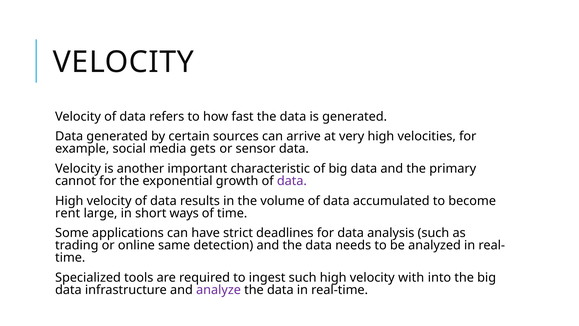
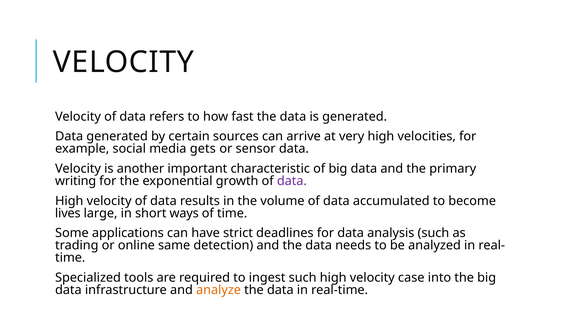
cannot: cannot -> writing
rent: rent -> lives
with: with -> case
analyze colour: purple -> orange
